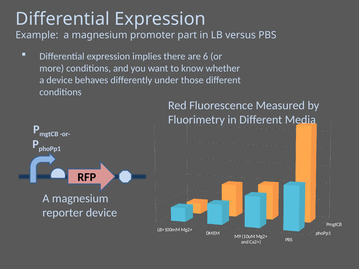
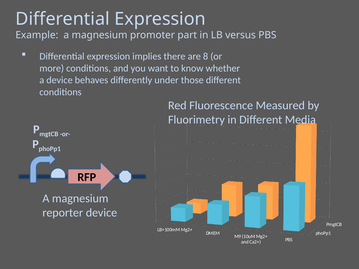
6: 6 -> 8
